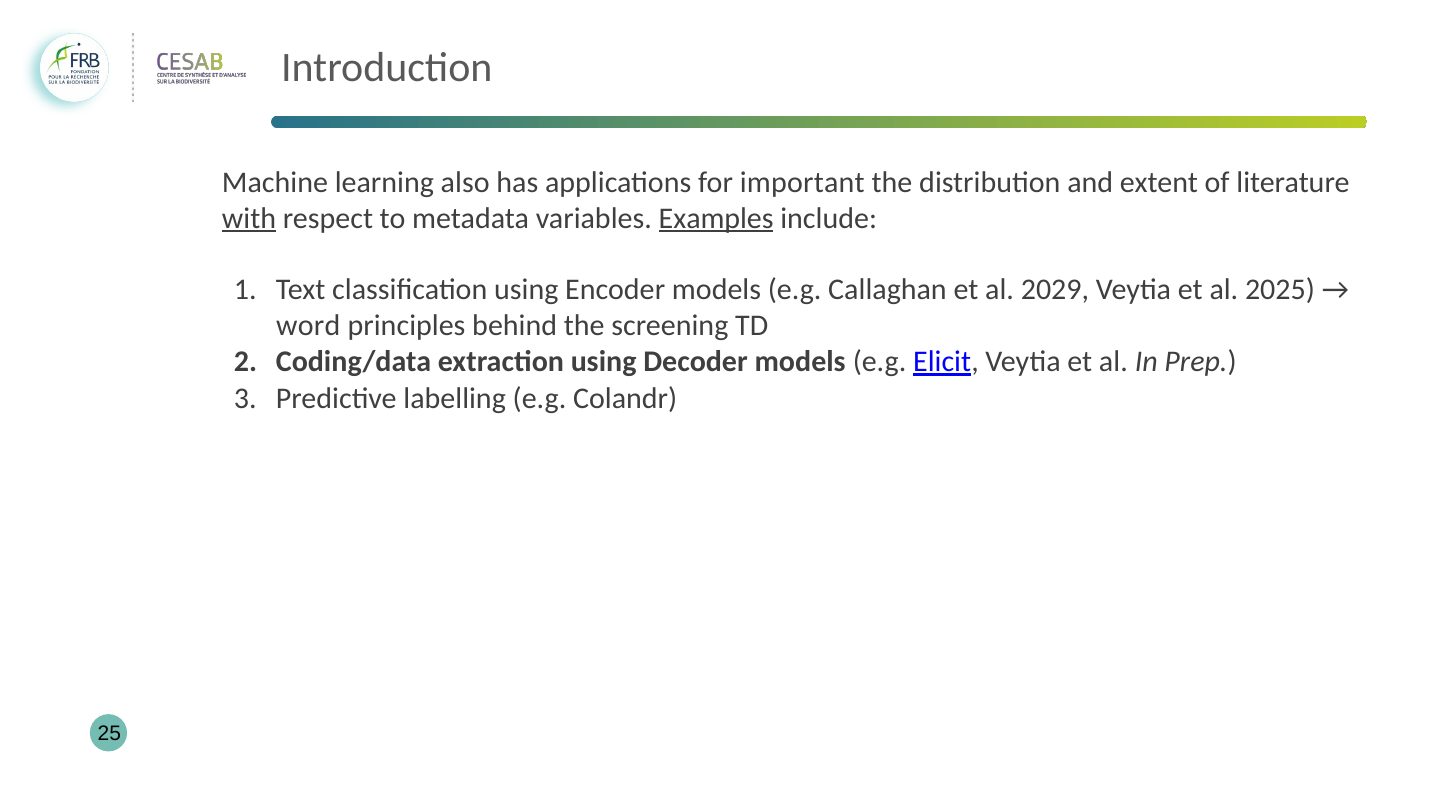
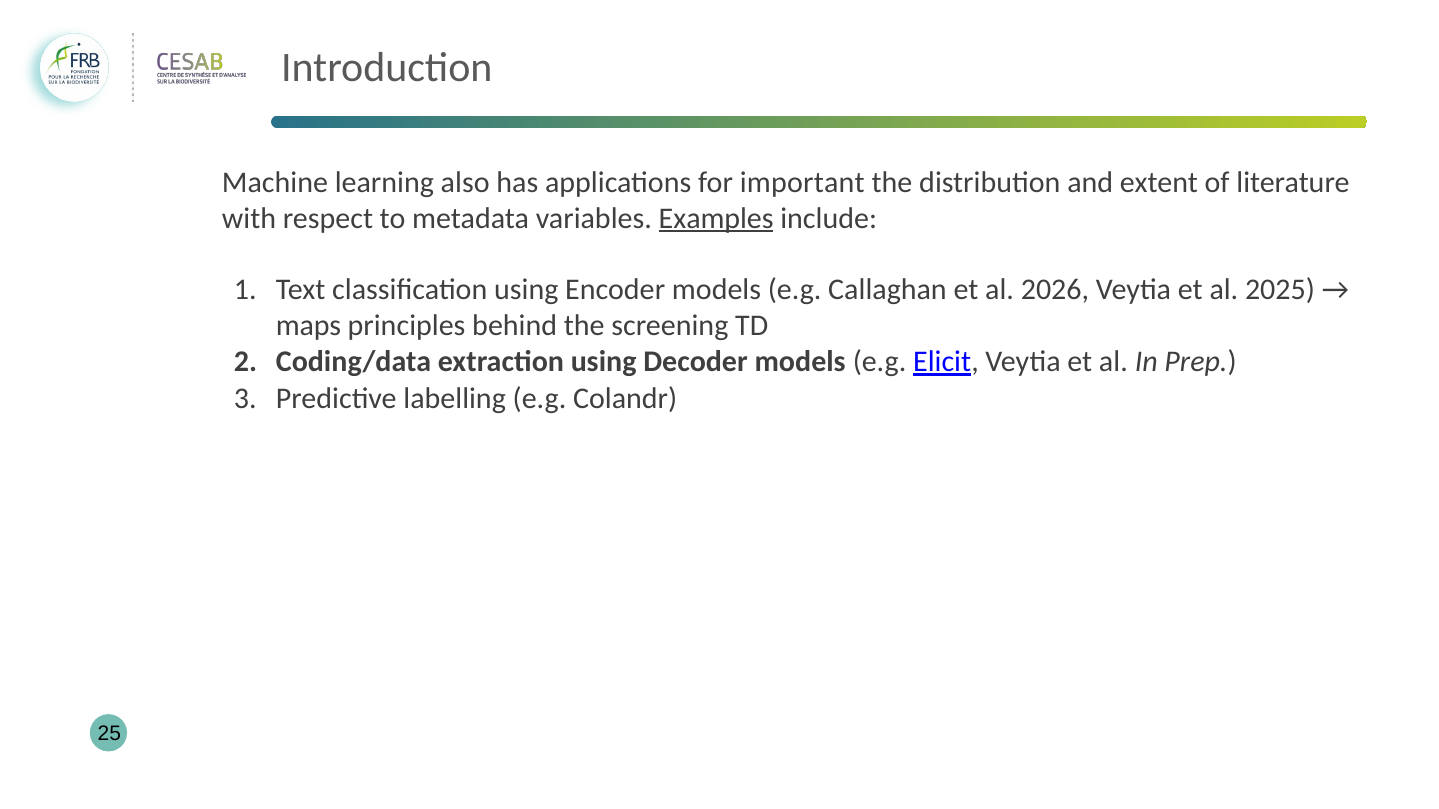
with underline: present -> none
2029: 2029 -> 2026
word: word -> maps
